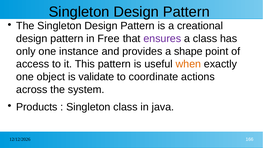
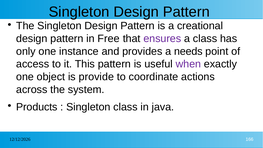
shape: shape -> needs
when colour: orange -> purple
validate: validate -> provide
